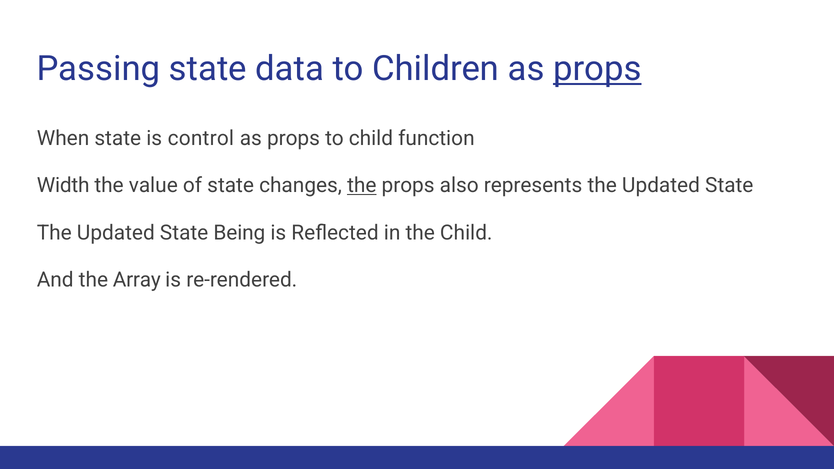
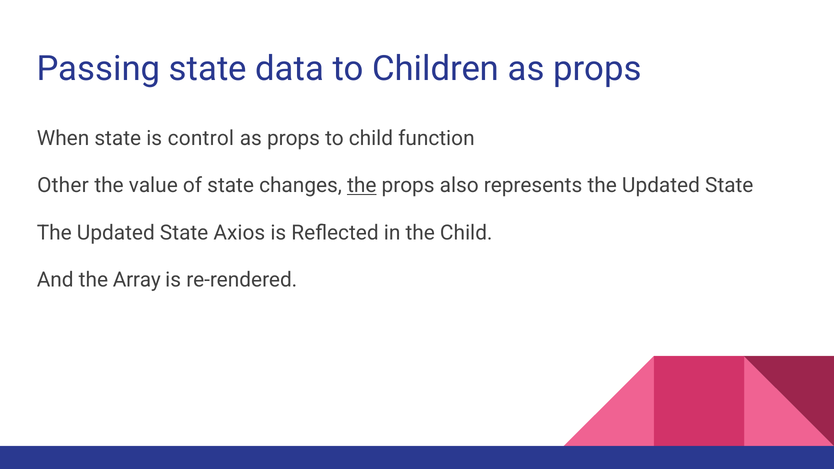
props at (597, 69) underline: present -> none
Width: Width -> Other
Being: Being -> Axios
